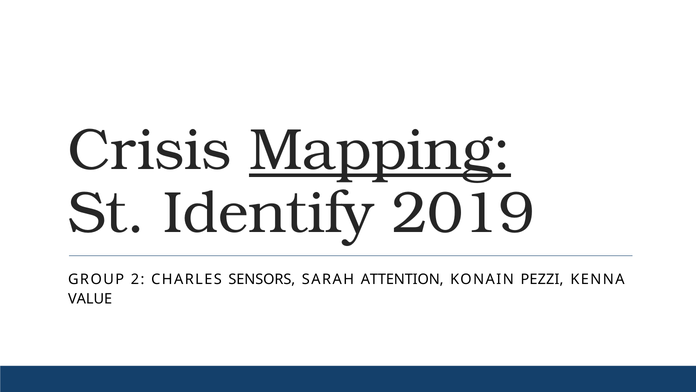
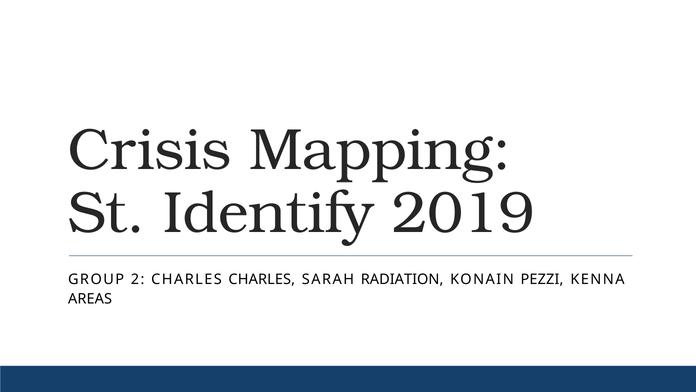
Mapping underline: present -> none
CHARLES SENSORS: SENSORS -> CHARLES
ATTENTION: ATTENTION -> RADIATION
VALUE: VALUE -> AREAS
